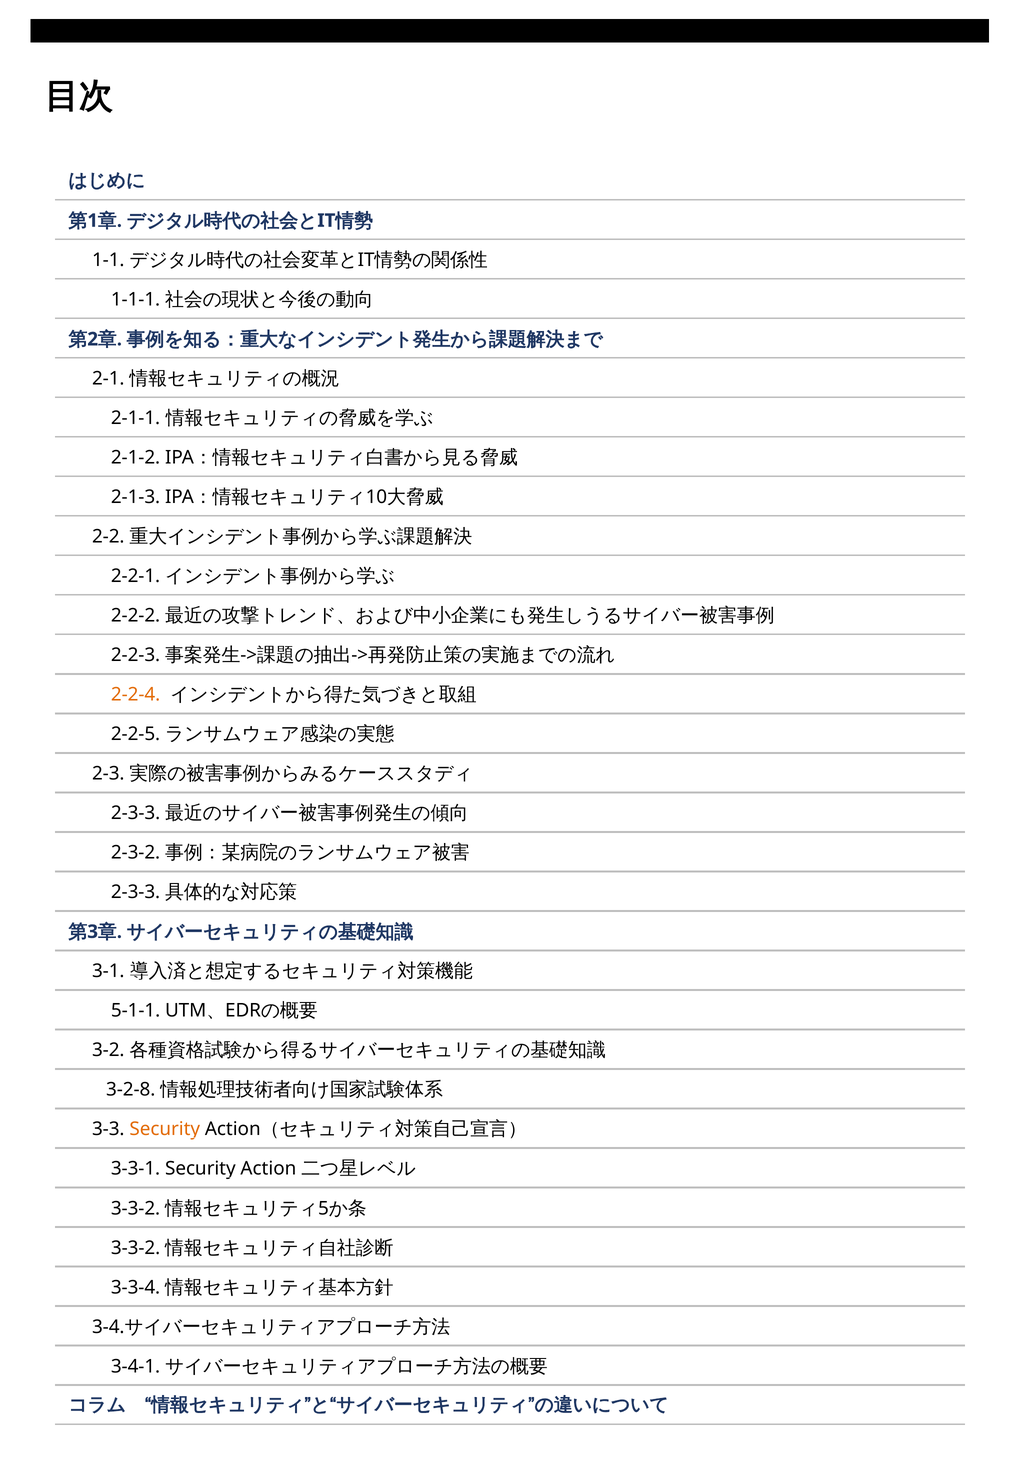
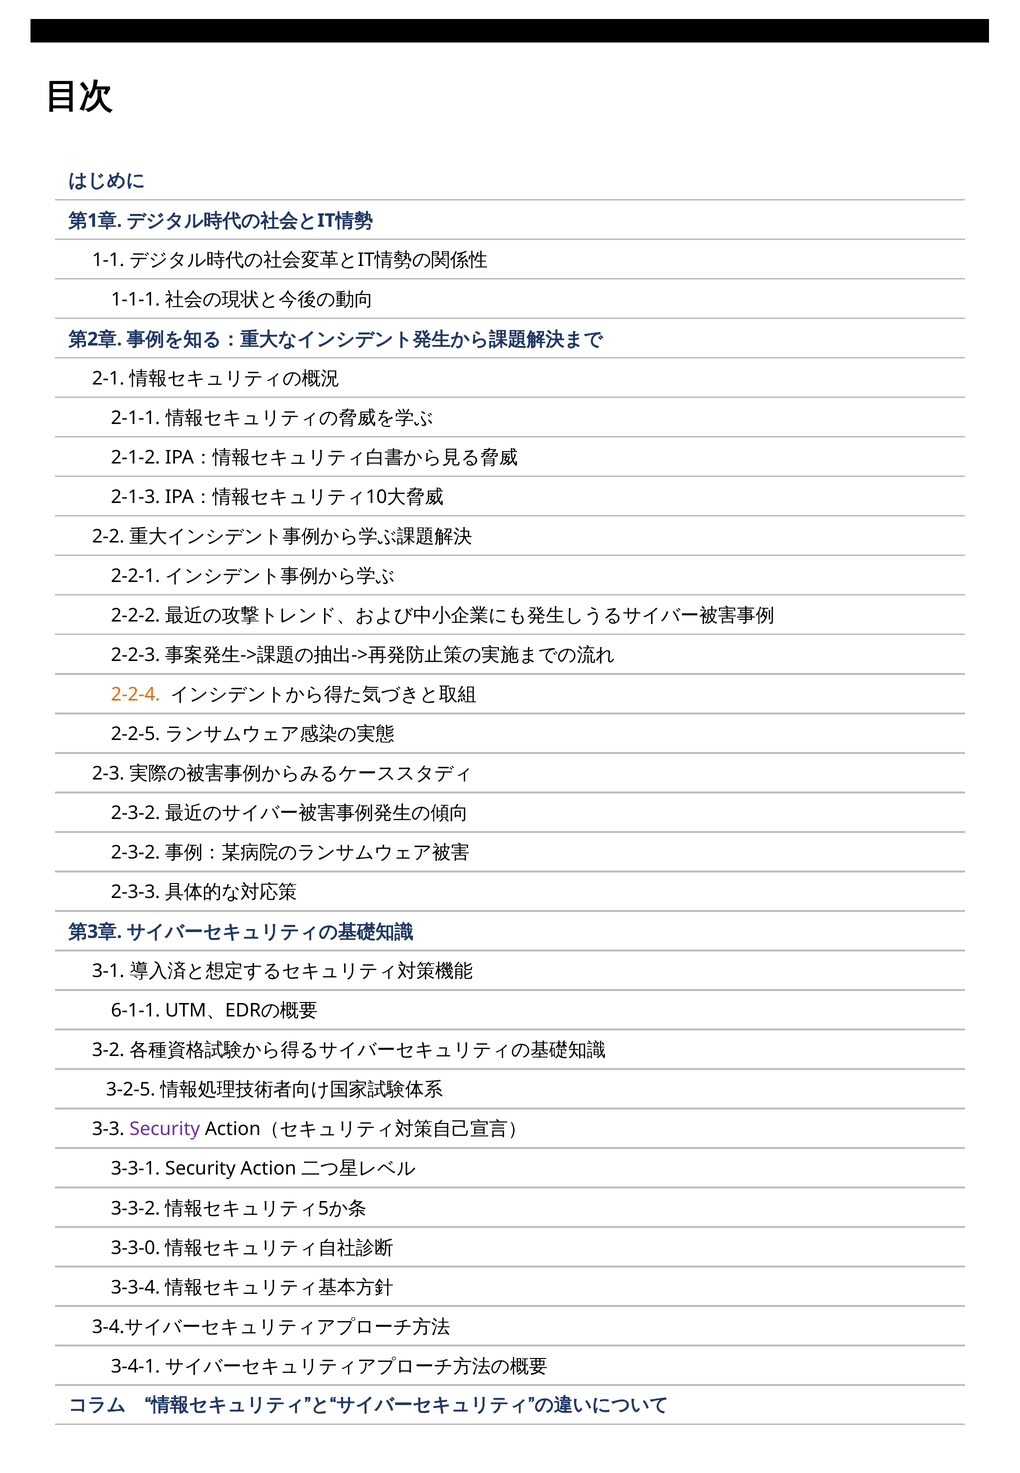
2-3-3 at (136, 813): 2-3-3 -> 2-3-2
5-1-1: 5-1-1 -> 6-1-1
3-2-8: 3-2-8 -> 3-2-5
Security at (165, 1130) colour: orange -> purple
3-3-2 at (136, 1248): 3-3-2 -> 3-3-0
